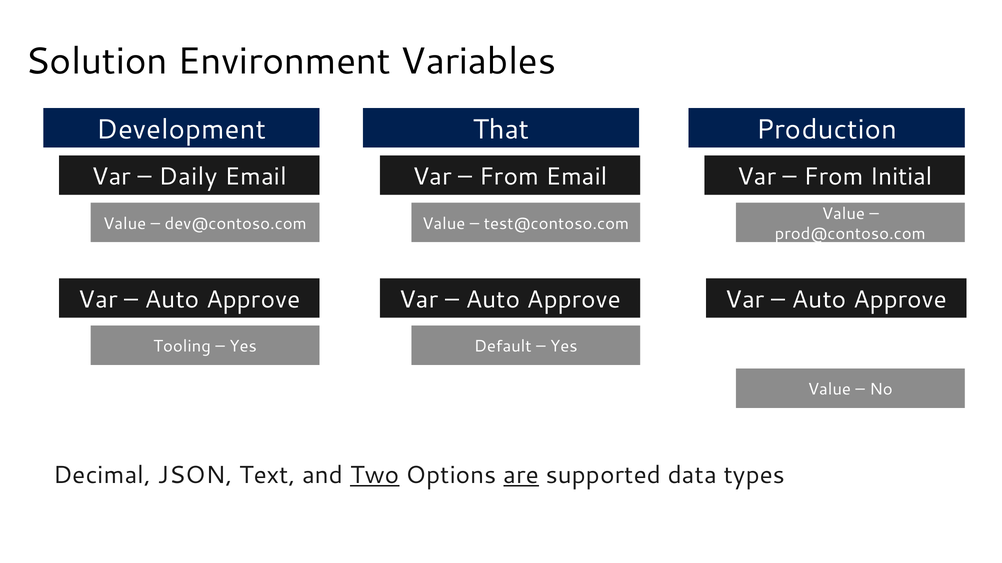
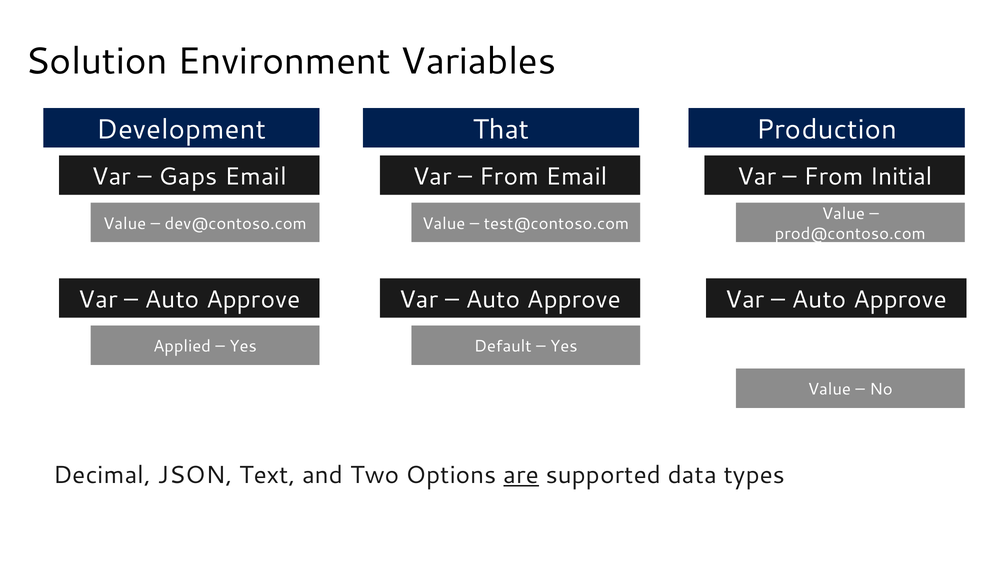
Daily: Daily -> Gaps
Tooling: Tooling -> Applied
Two underline: present -> none
